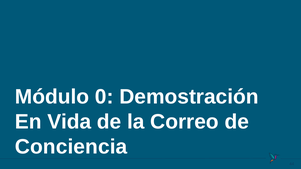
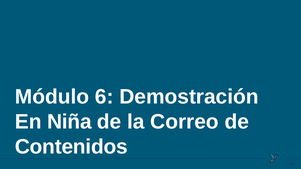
0: 0 -> 6
Vida: Vida -> Niña
Conciencia: Conciencia -> Contenidos
